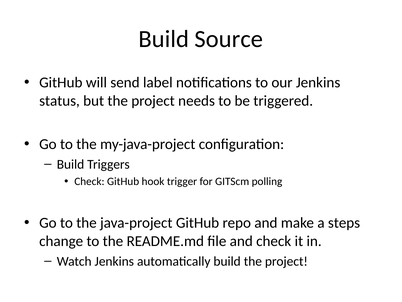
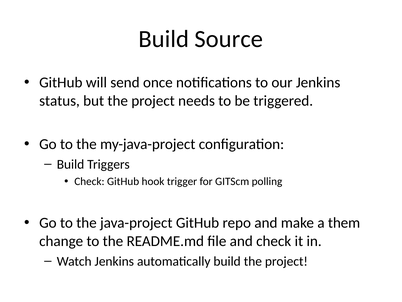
label: label -> once
steps: steps -> them
